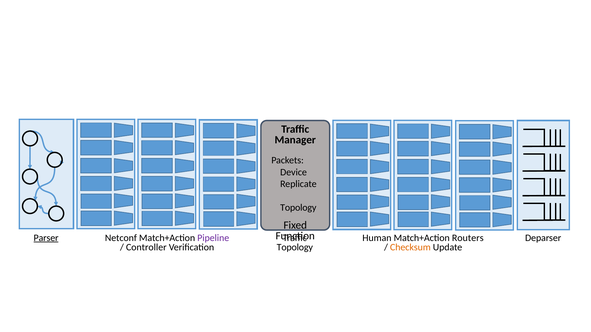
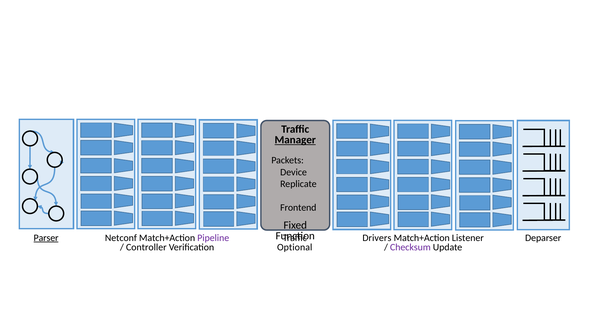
Manager at (295, 140) underline: none -> present
Topology at (298, 208): Topology -> Frontend
Human: Human -> Drivers
Routers: Routers -> Listener
Topology at (295, 248): Topology -> Optional
Checksum colour: orange -> purple
